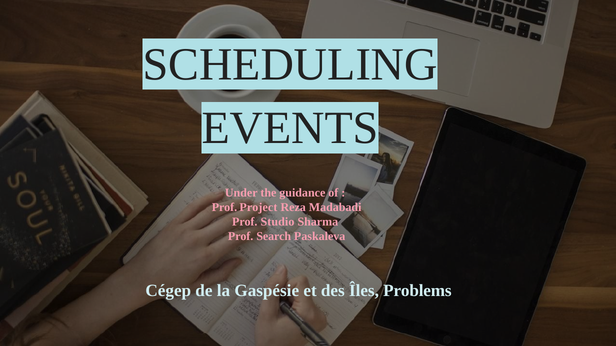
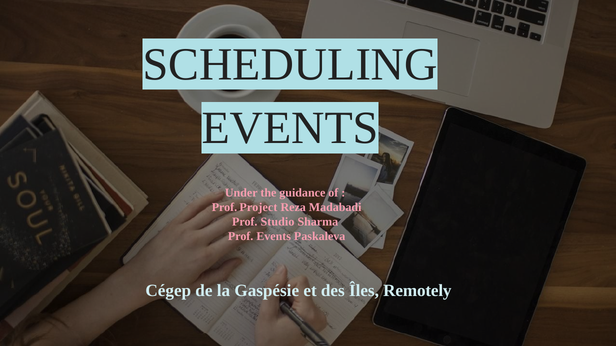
Prof Search: Search -> Events
Problems: Problems -> Remotely
